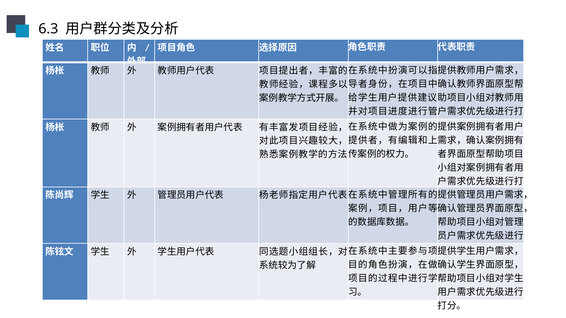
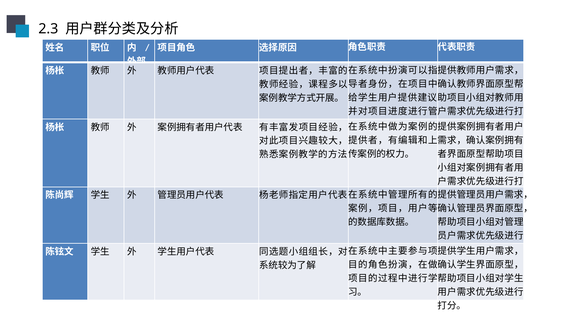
6.3: 6.3 -> 2.3
